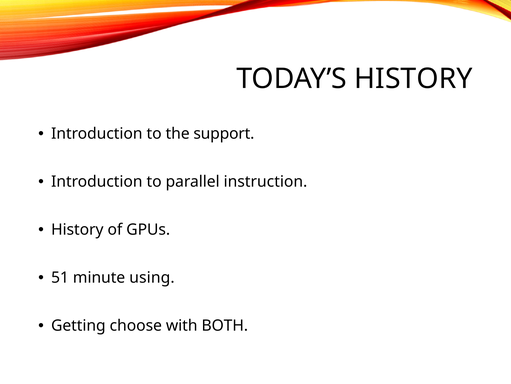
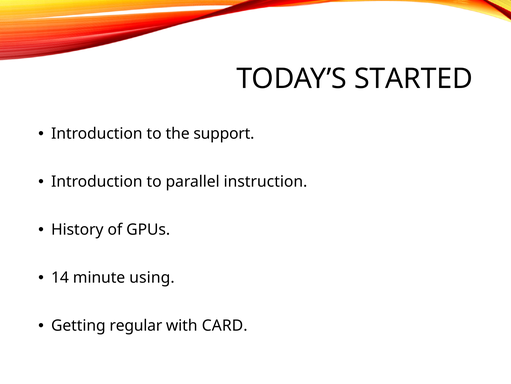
TODAY’S HISTORY: HISTORY -> STARTED
51: 51 -> 14
choose: choose -> regular
BOTH: BOTH -> CARD
